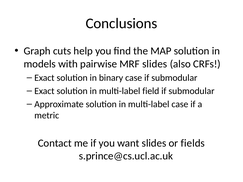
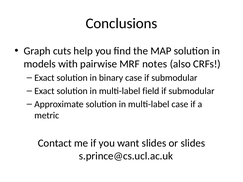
MRF slides: slides -> notes
or fields: fields -> slides
